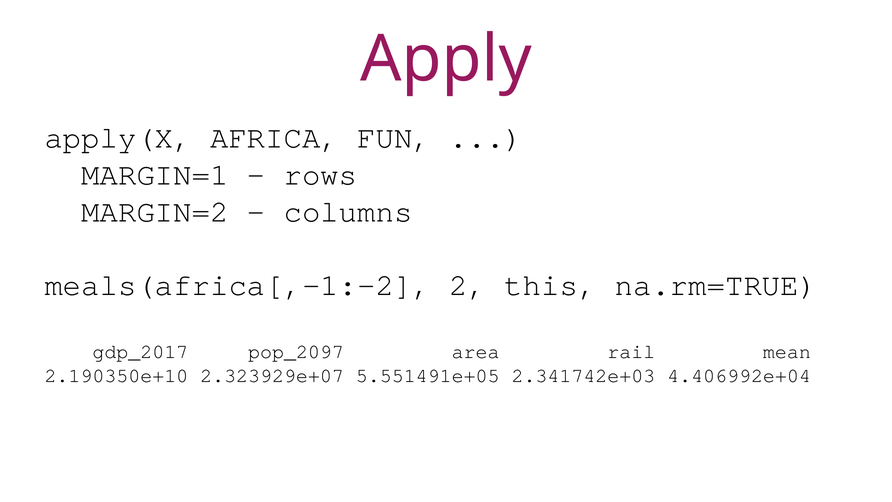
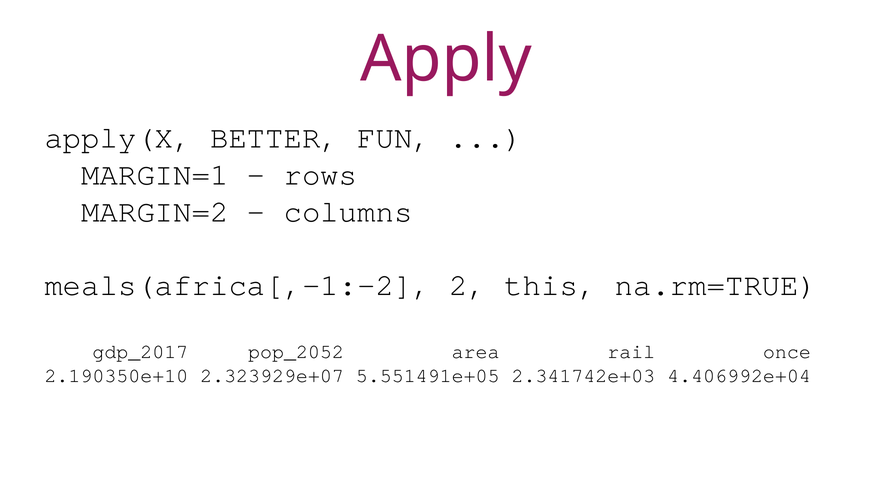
AFRICA: AFRICA -> BETTER
pop_2097: pop_2097 -> pop_2052
mean: mean -> once
